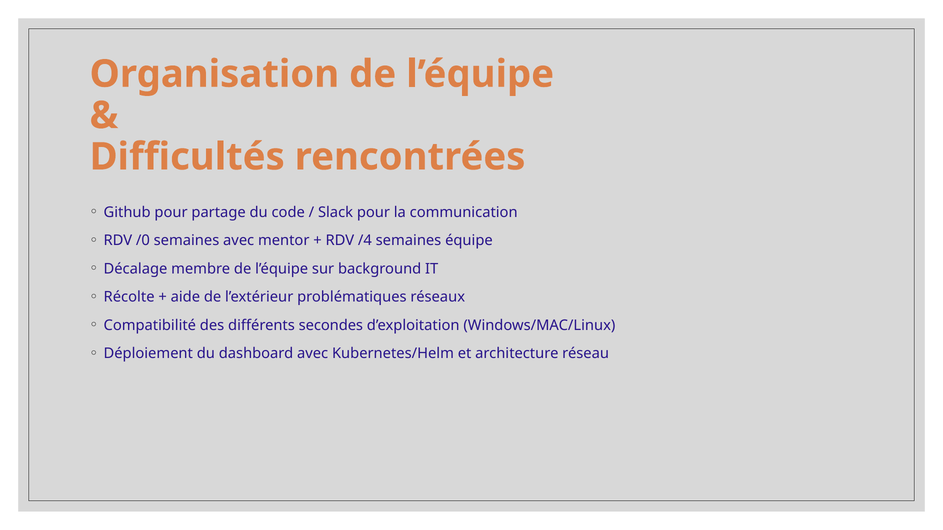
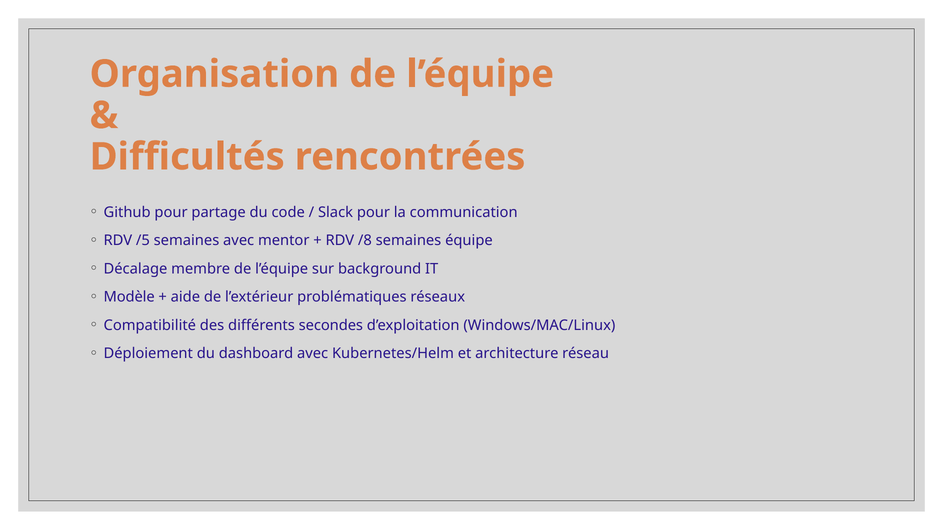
/0: /0 -> /5
/4: /4 -> /8
Récolte: Récolte -> Modèle
